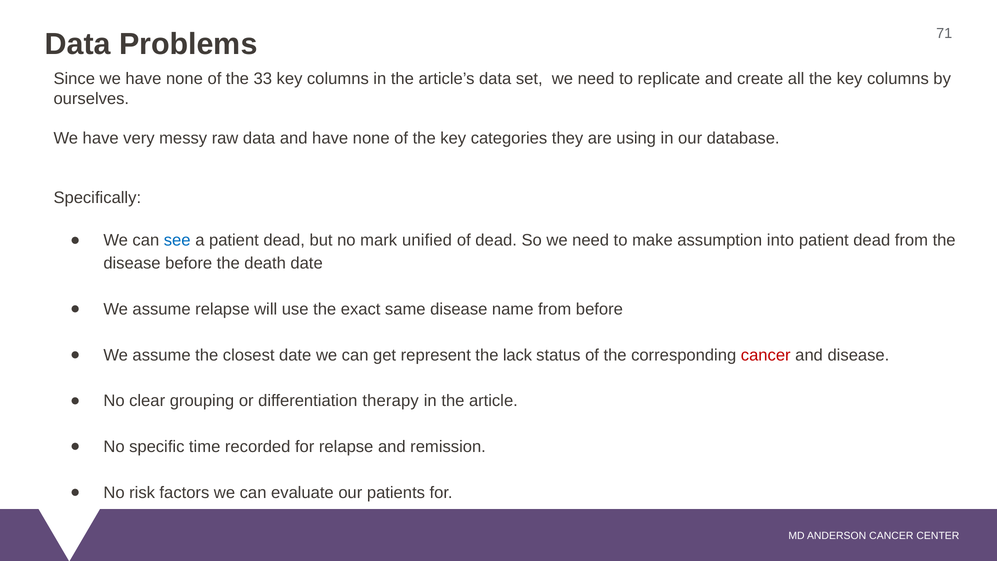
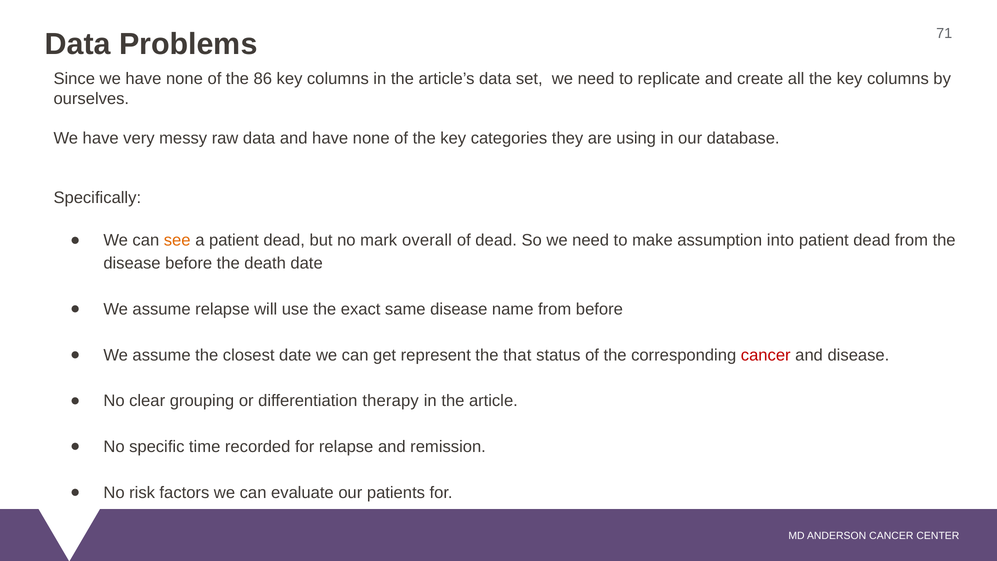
33: 33 -> 86
see colour: blue -> orange
unified: unified -> overall
lack: lack -> that
